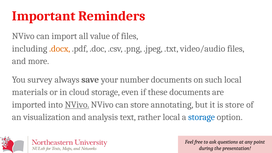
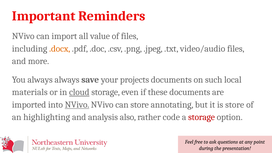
You survey: survey -> always
number: number -> projects
cloud underline: none -> present
visualization: visualization -> highlighting
text: text -> also
rather local: local -> code
storage at (202, 117) colour: blue -> red
